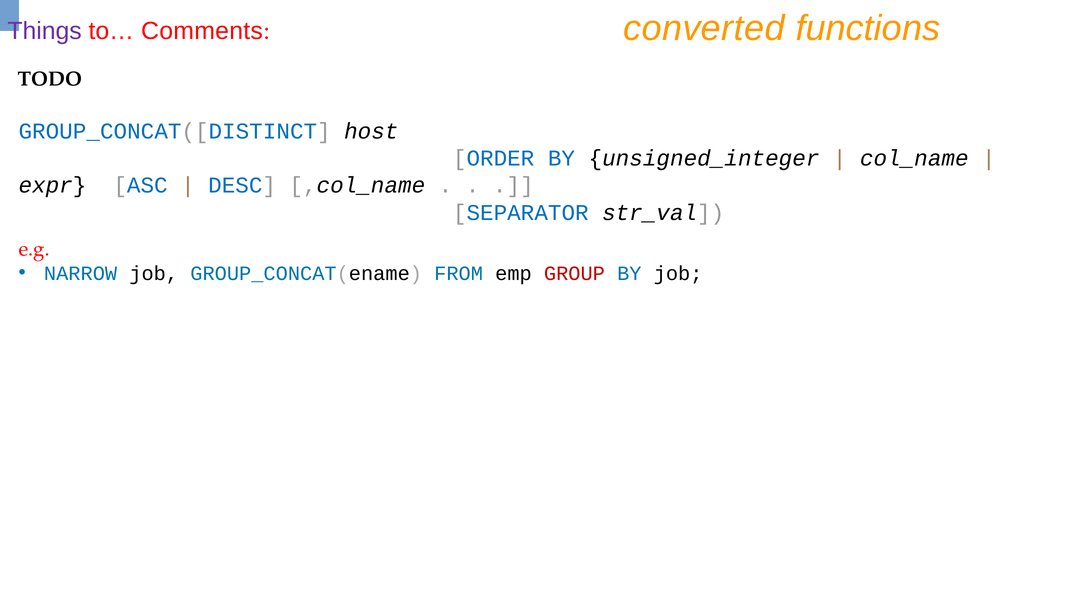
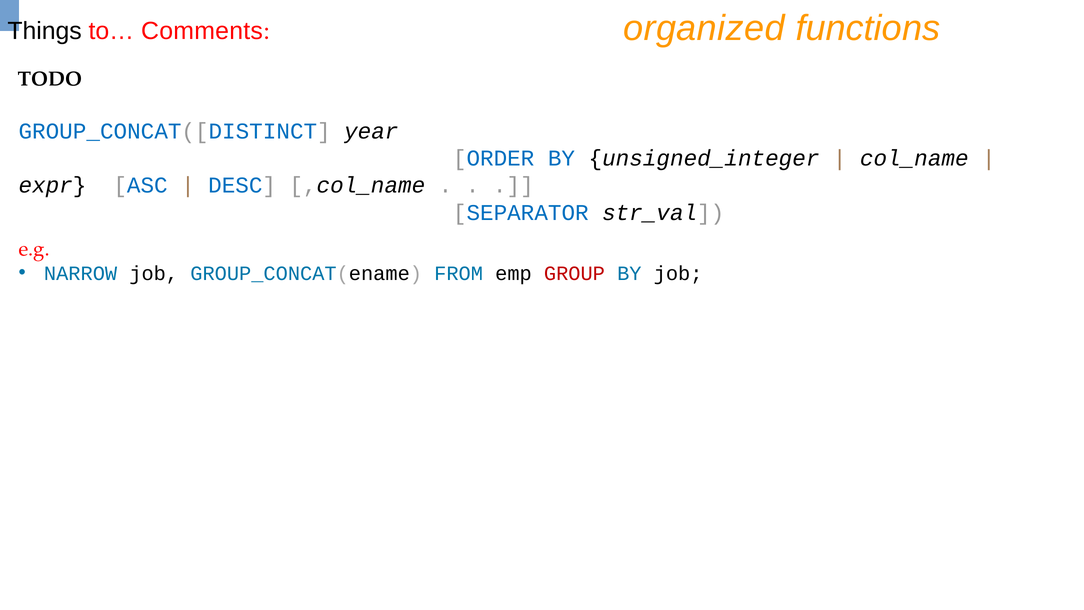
converted: converted -> organized
Things colour: purple -> black
host: host -> year
